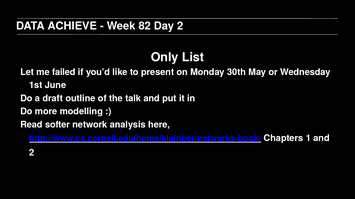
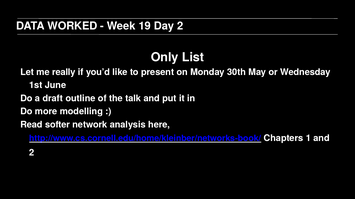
ACHIEVE: ACHIEVE -> WORKED
82: 82 -> 19
failed: failed -> really
